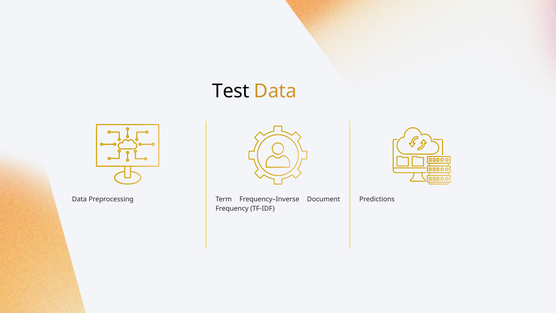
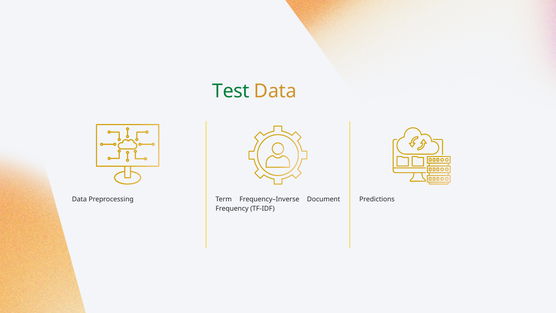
Test colour: black -> green
